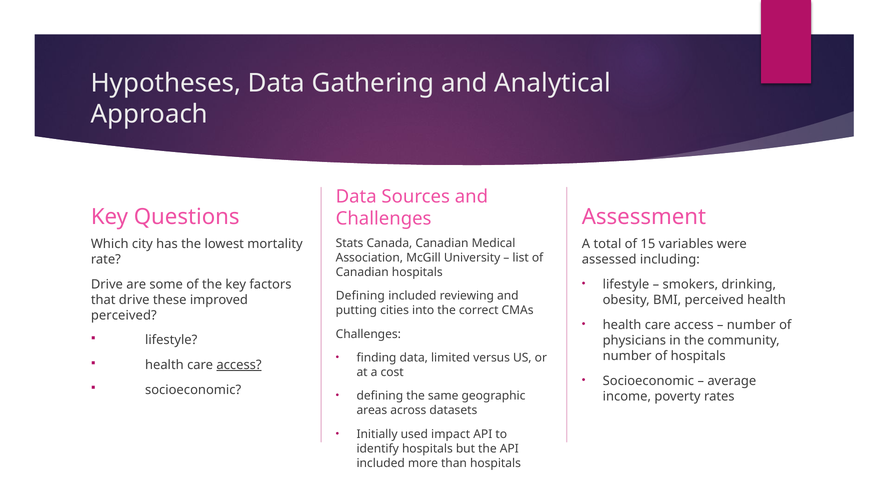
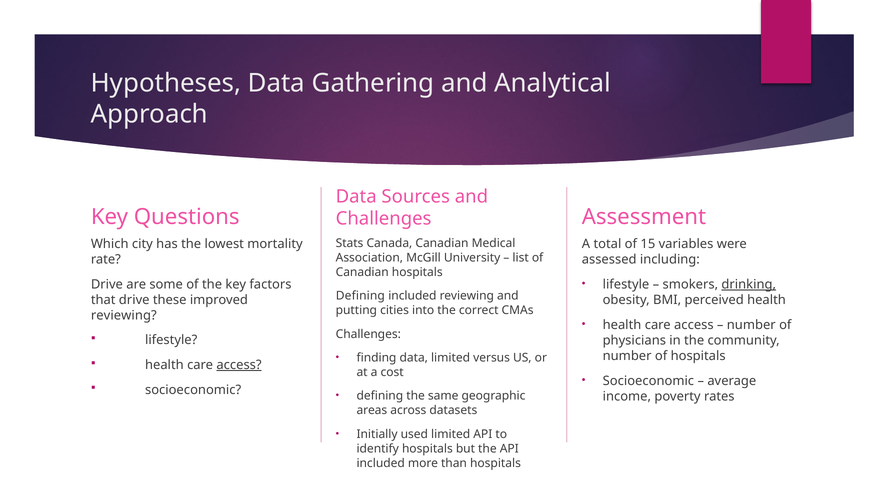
drinking underline: none -> present
perceived at (124, 315): perceived -> reviewing
used impact: impact -> limited
